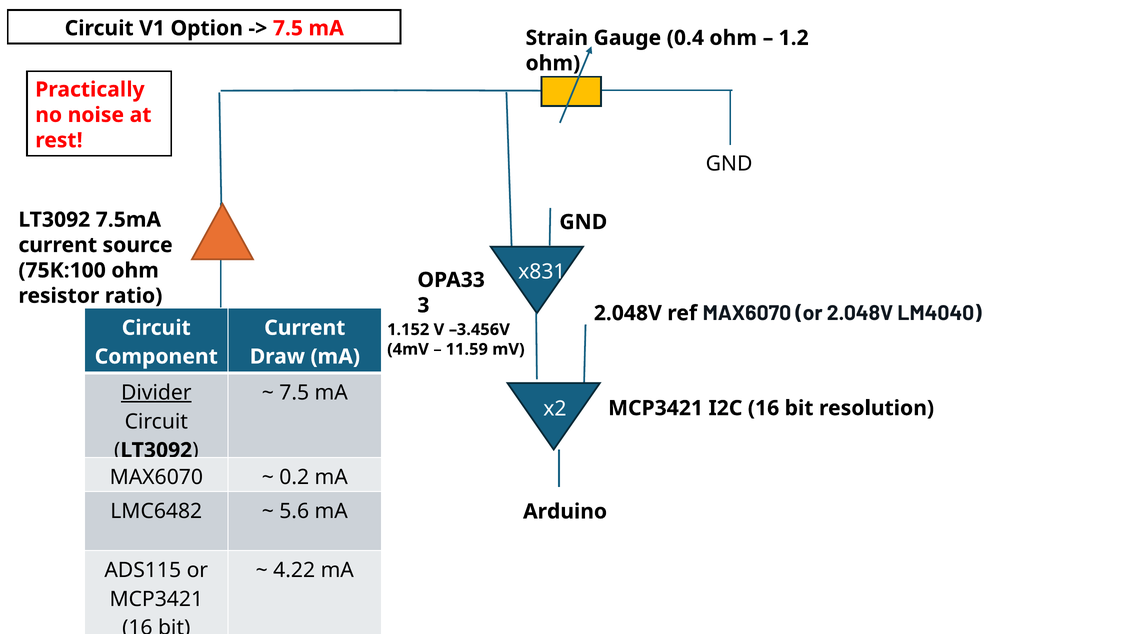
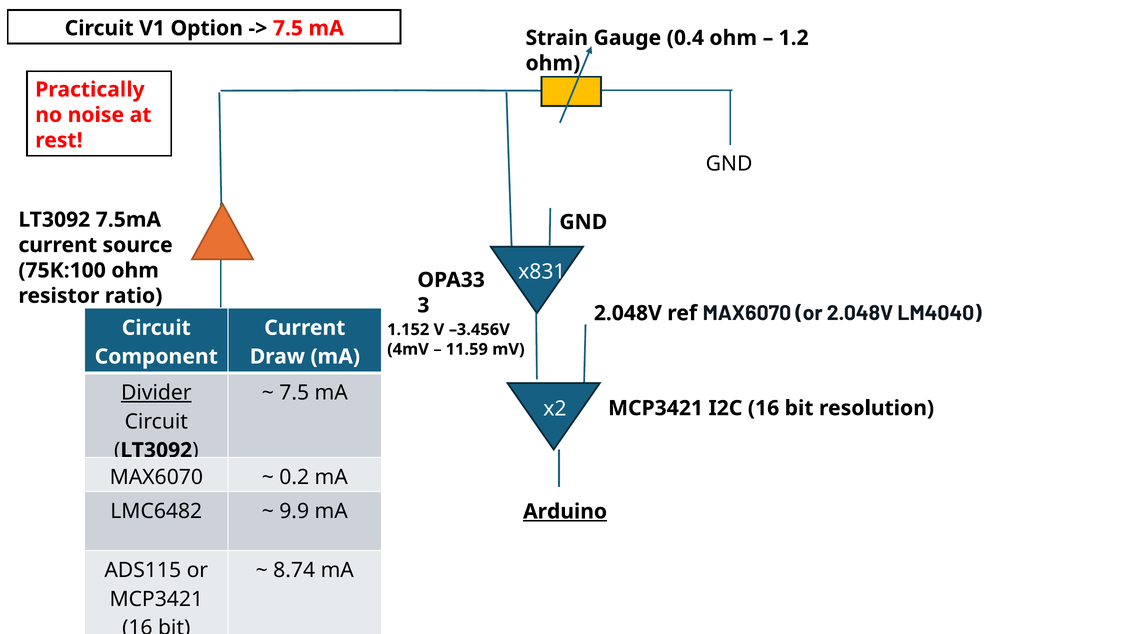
5.6: 5.6 -> 9.9
Arduino underline: none -> present
4.22: 4.22 -> 8.74
